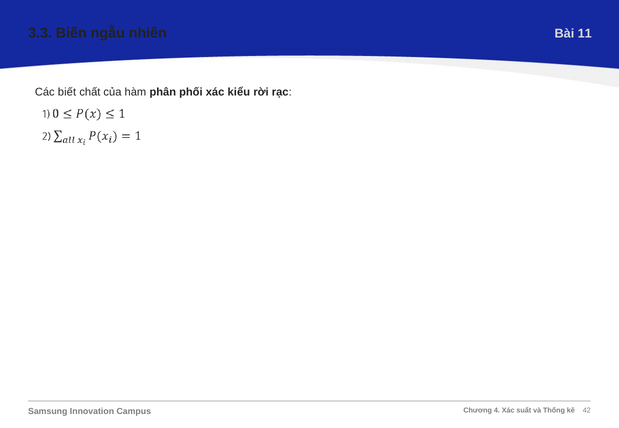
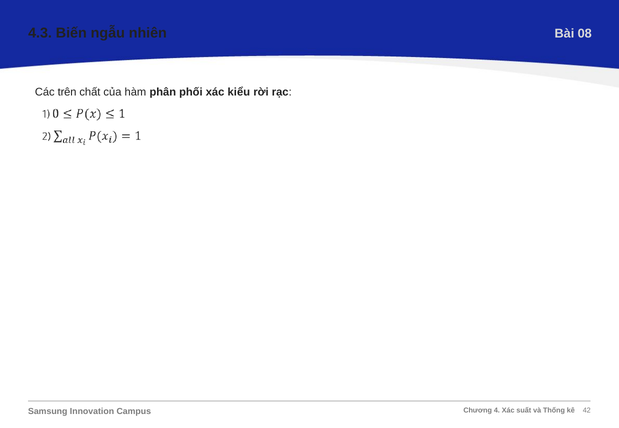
3.3: 3.3 -> 4.3
11: 11 -> 08
biết: biết -> trên
